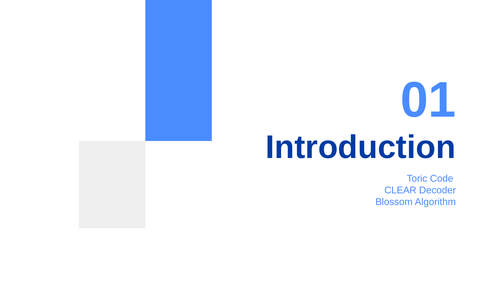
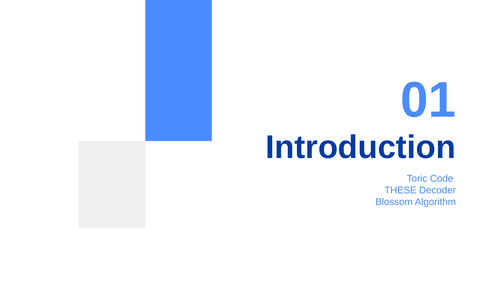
CLEAR: CLEAR -> THESE
